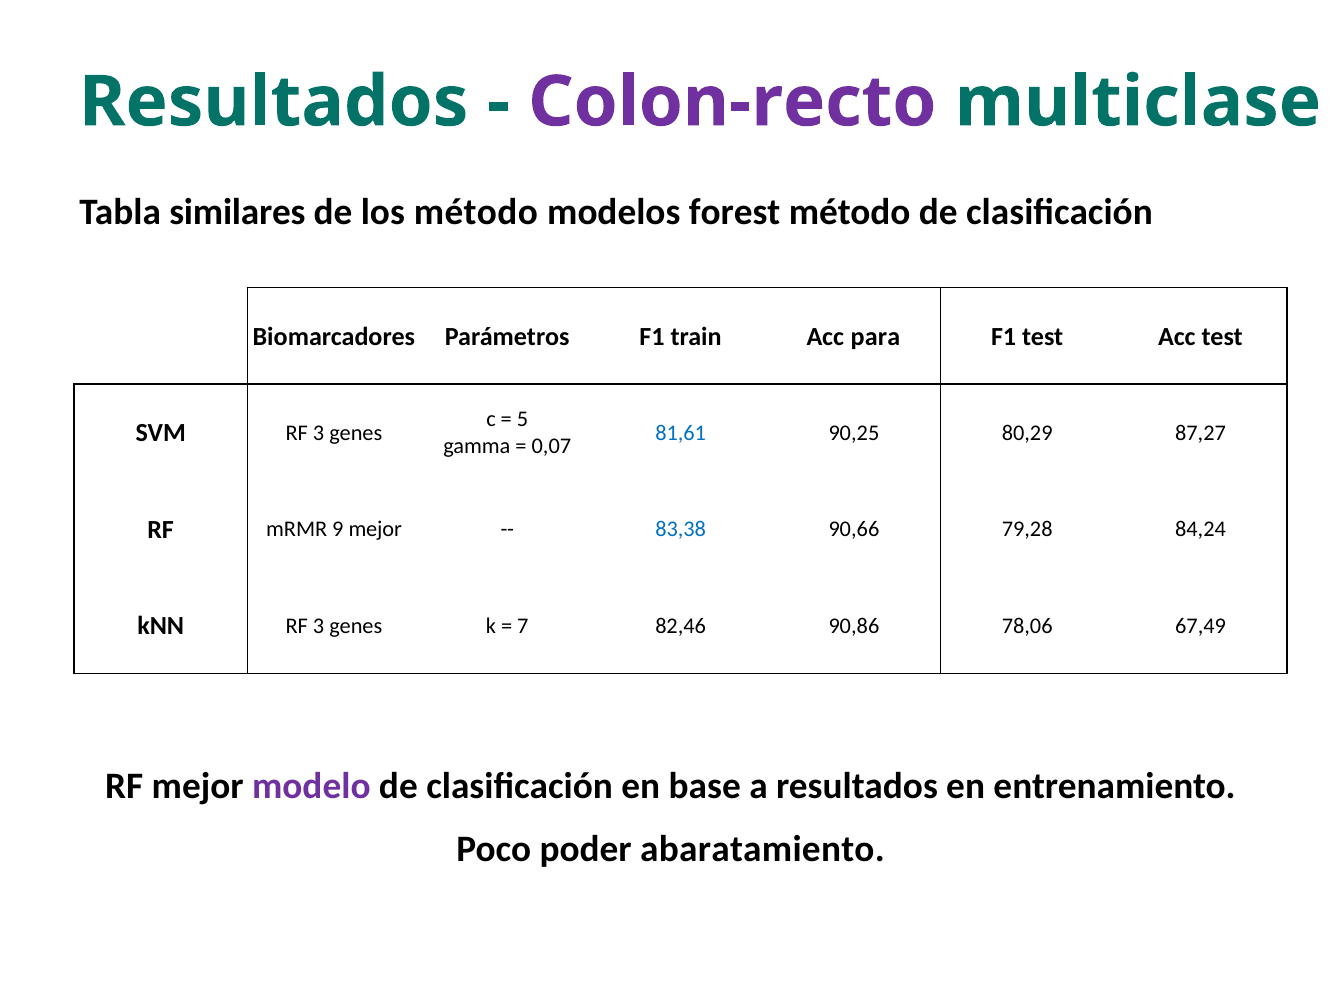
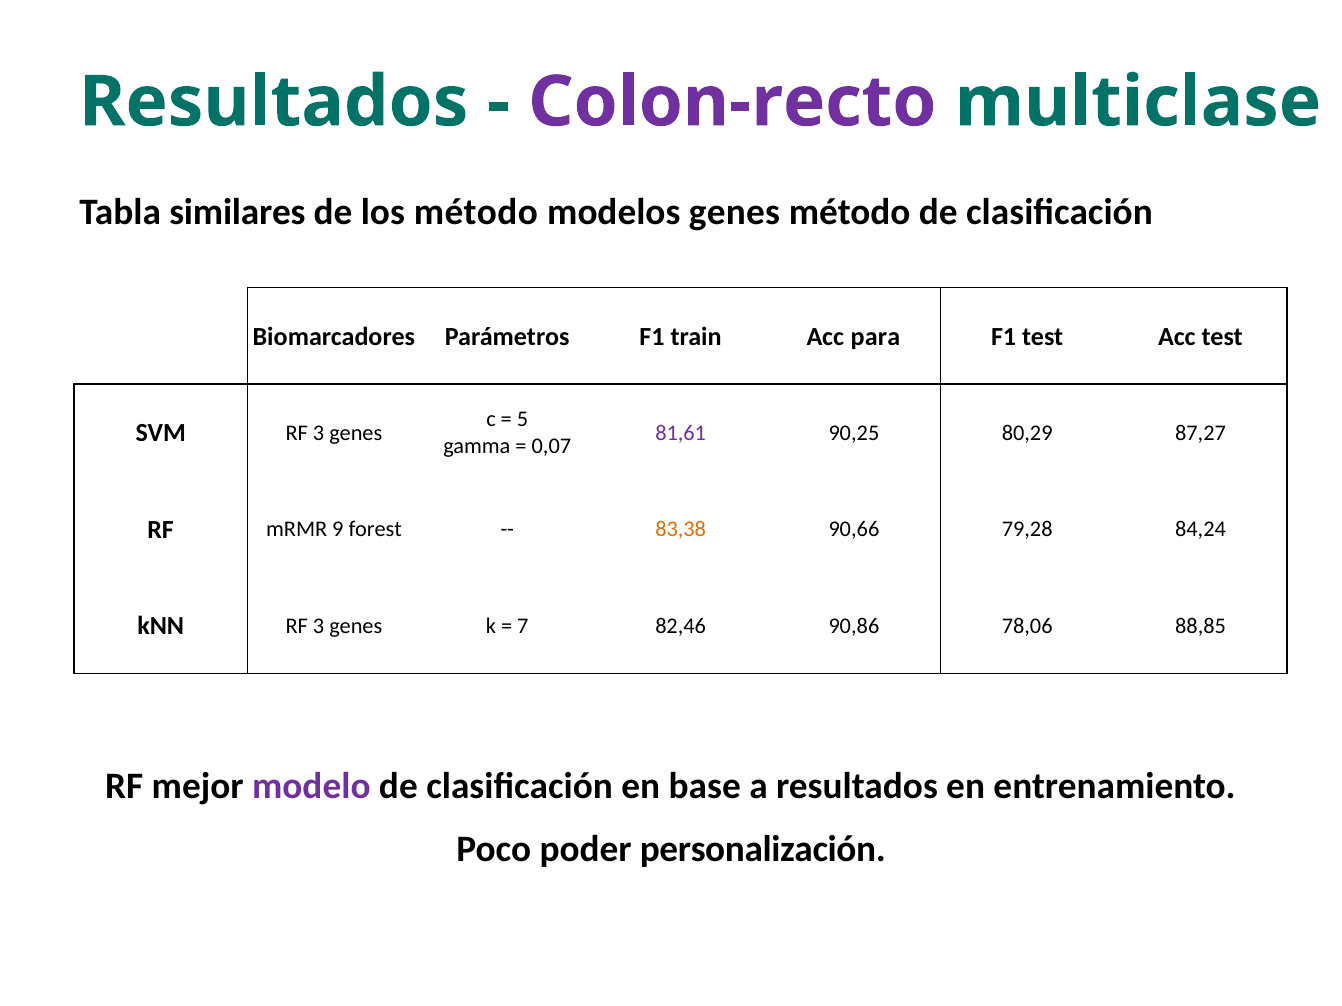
modelos forest: forest -> genes
81,61 colour: blue -> purple
9 mejor: mejor -> forest
83,38 colour: blue -> orange
67,49: 67,49 -> 88,85
abaratamiento: abaratamiento -> personalización
